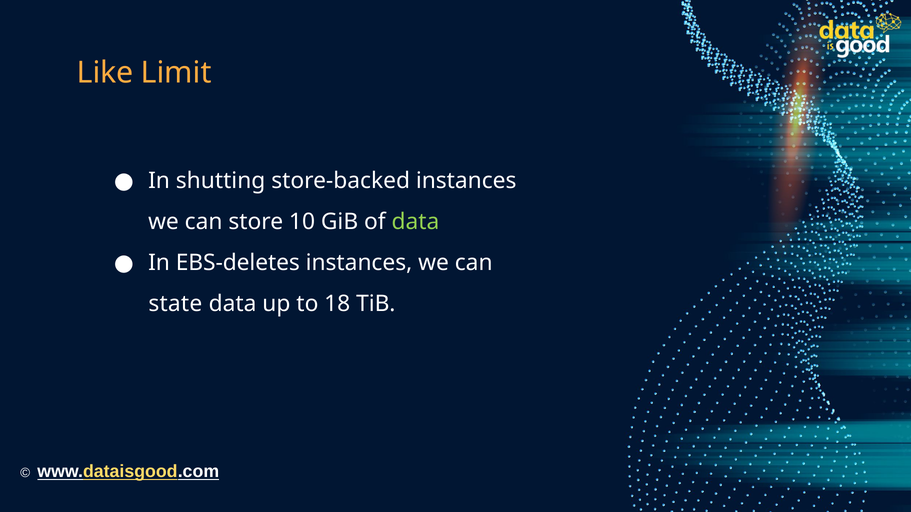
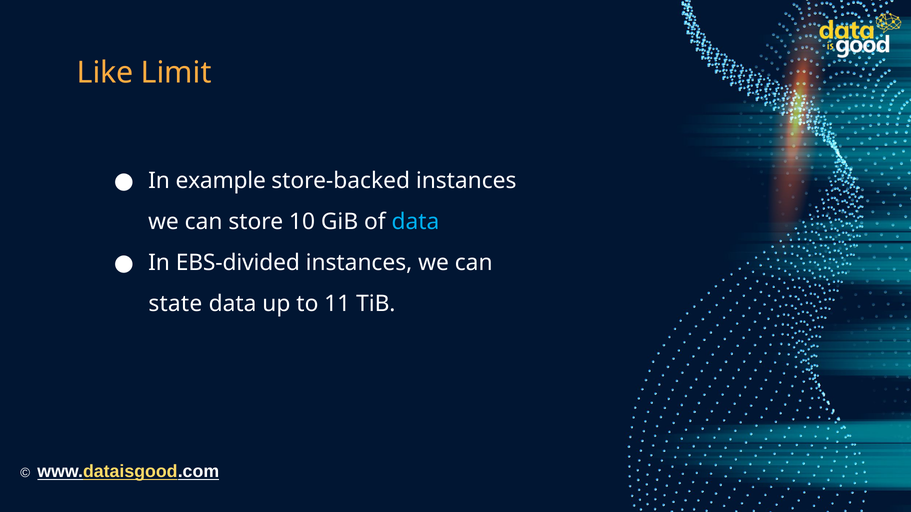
shutting: shutting -> example
data at (415, 222) colour: light green -> light blue
EBS-deletes: EBS-deletes -> EBS-divided
18: 18 -> 11
